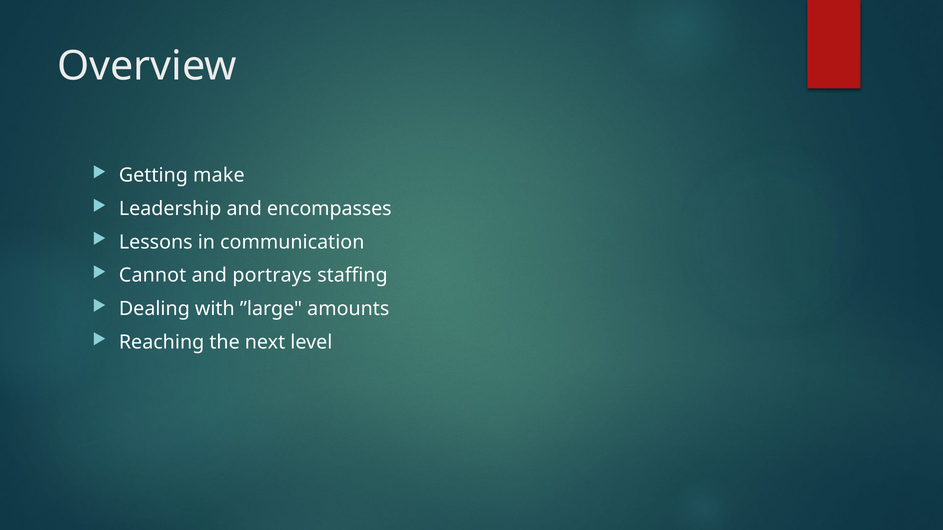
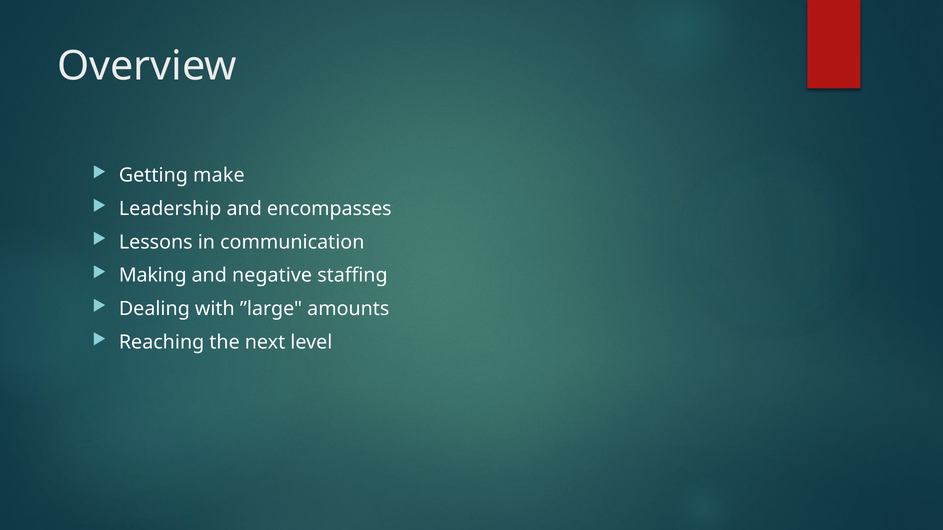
Cannot: Cannot -> Making
portrays: portrays -> negative
